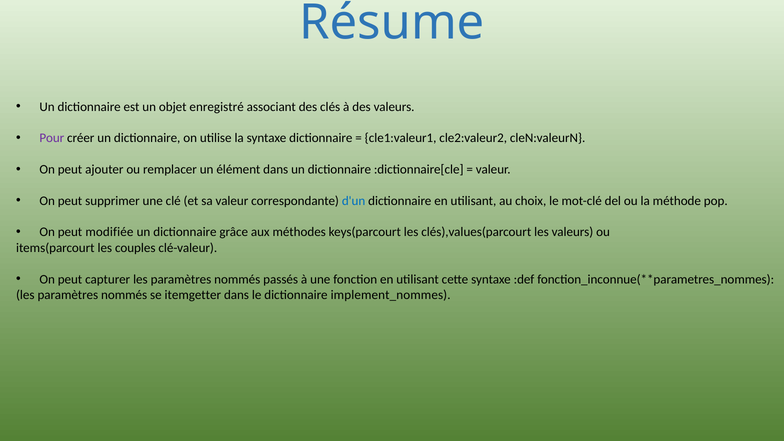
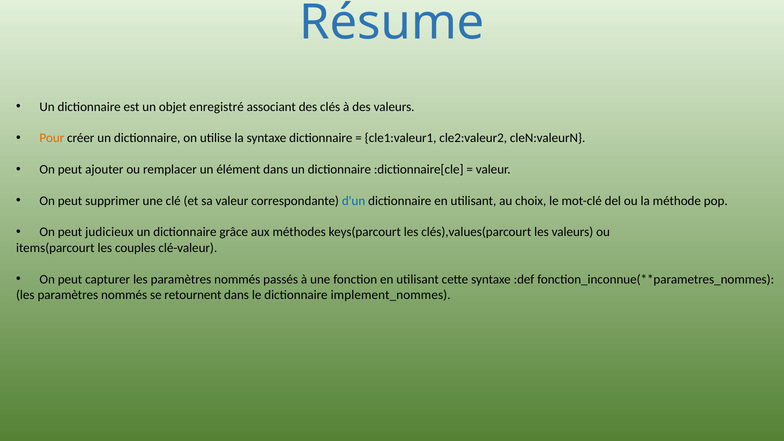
Pour colour: purple -> orange
modifiée: modifiée -> judicieux
itemgetter: itemgetter -> retournent
